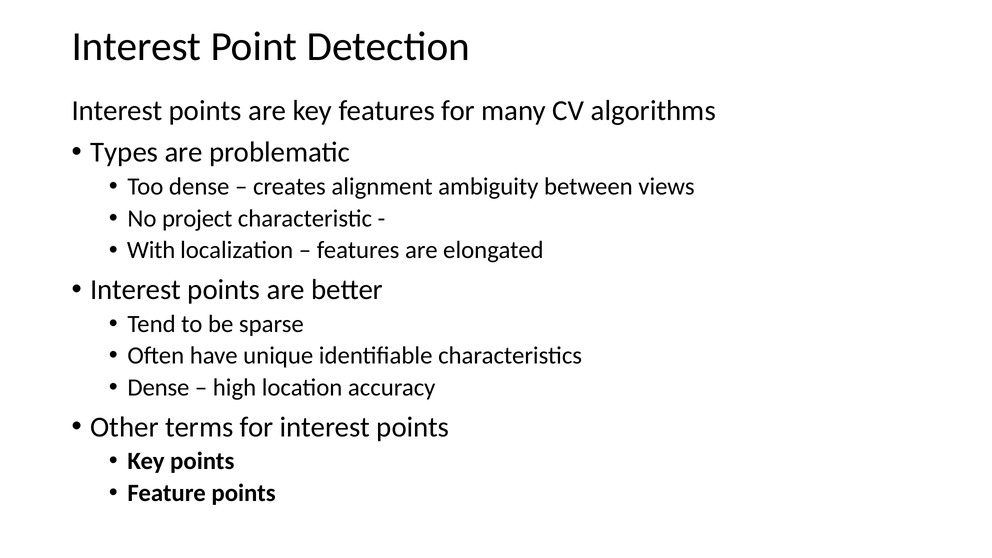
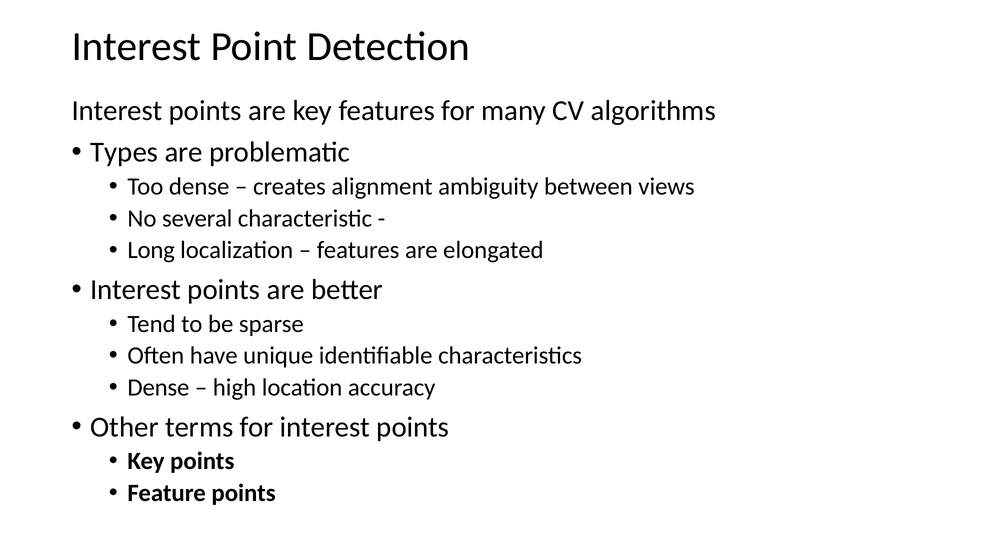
project: project -> several
With: With -> Long
